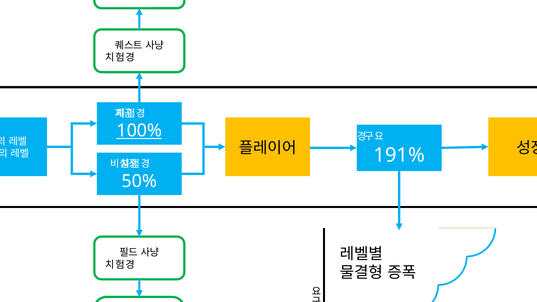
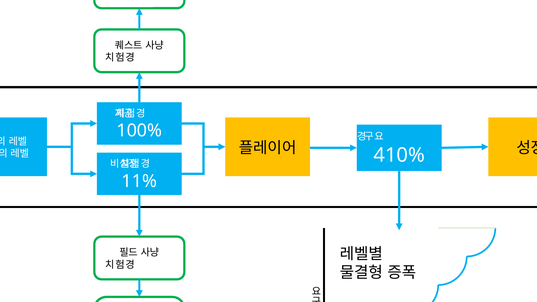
100% underline: present -> none
191%: 191% -> 410%
50%: 50% -> 11%
